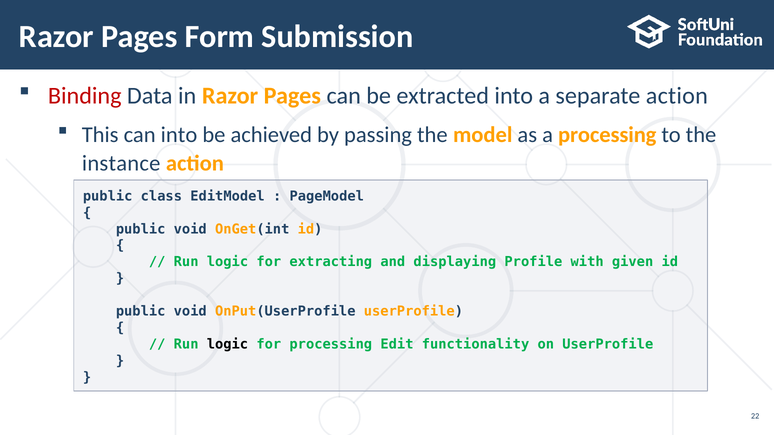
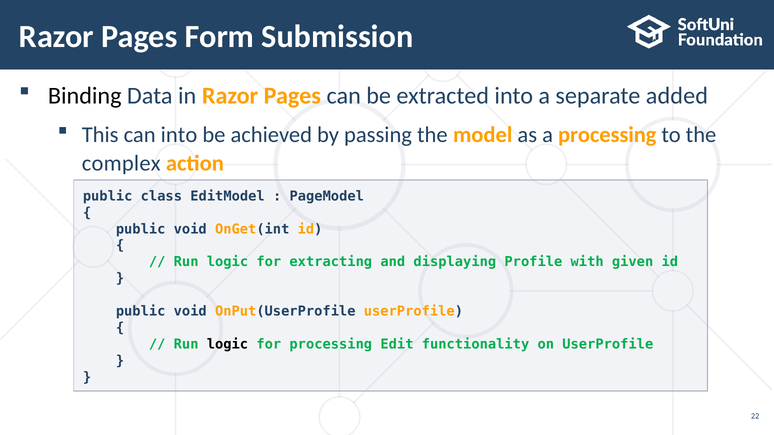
Binding colour: red -> black
separate action: action -> added
instance: instance -> complex
